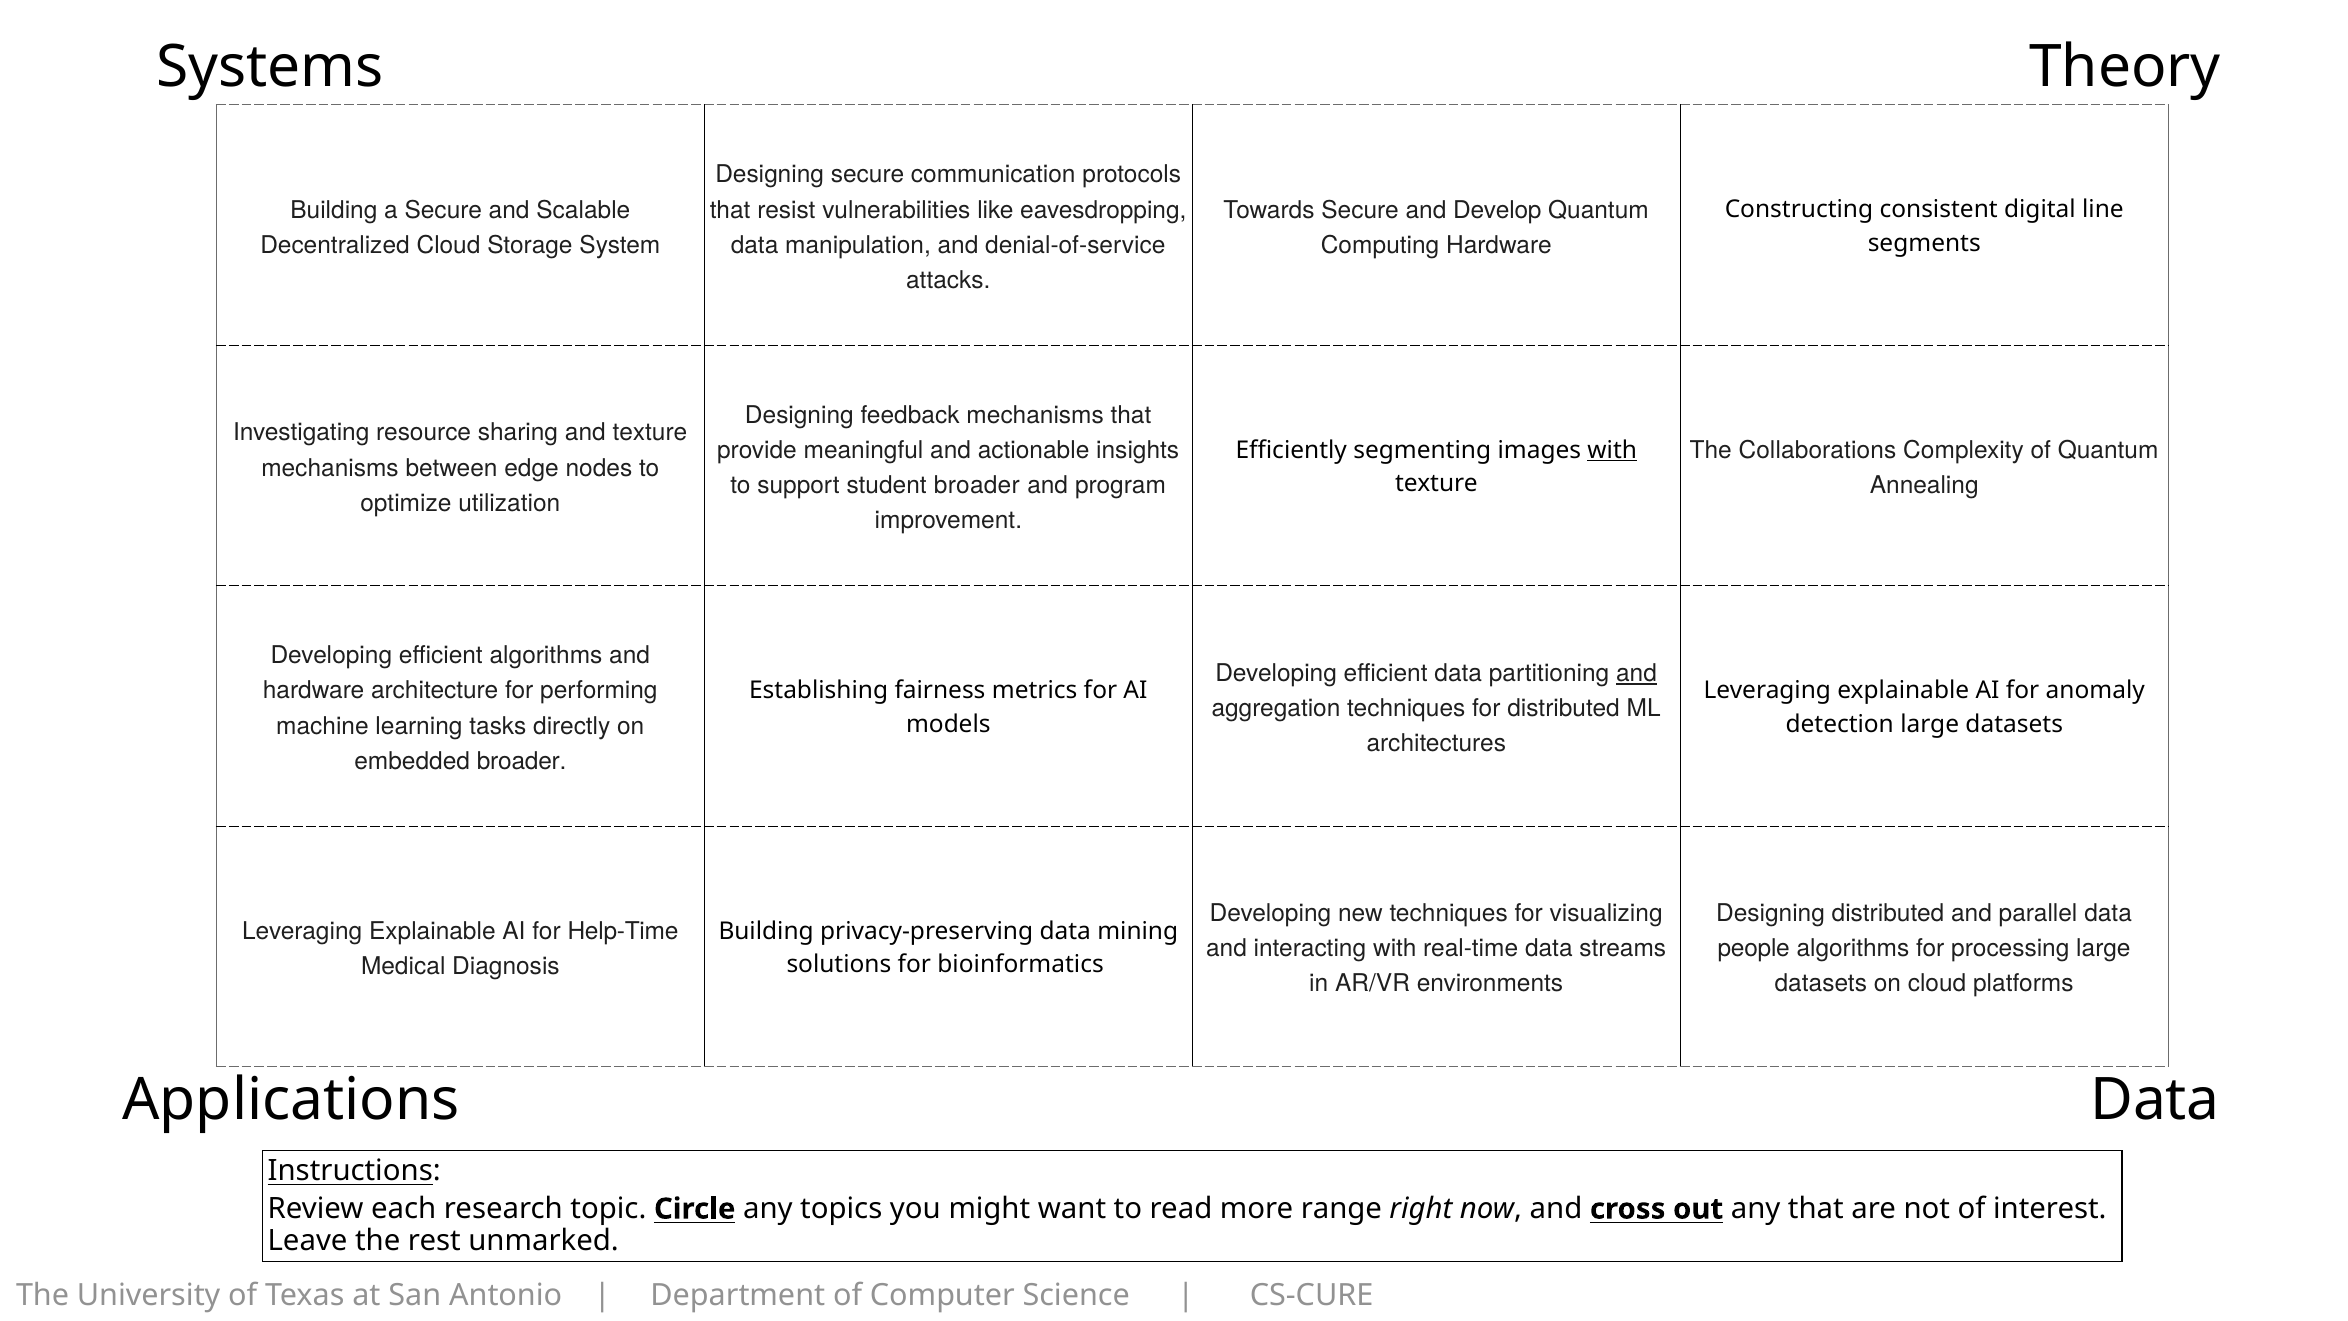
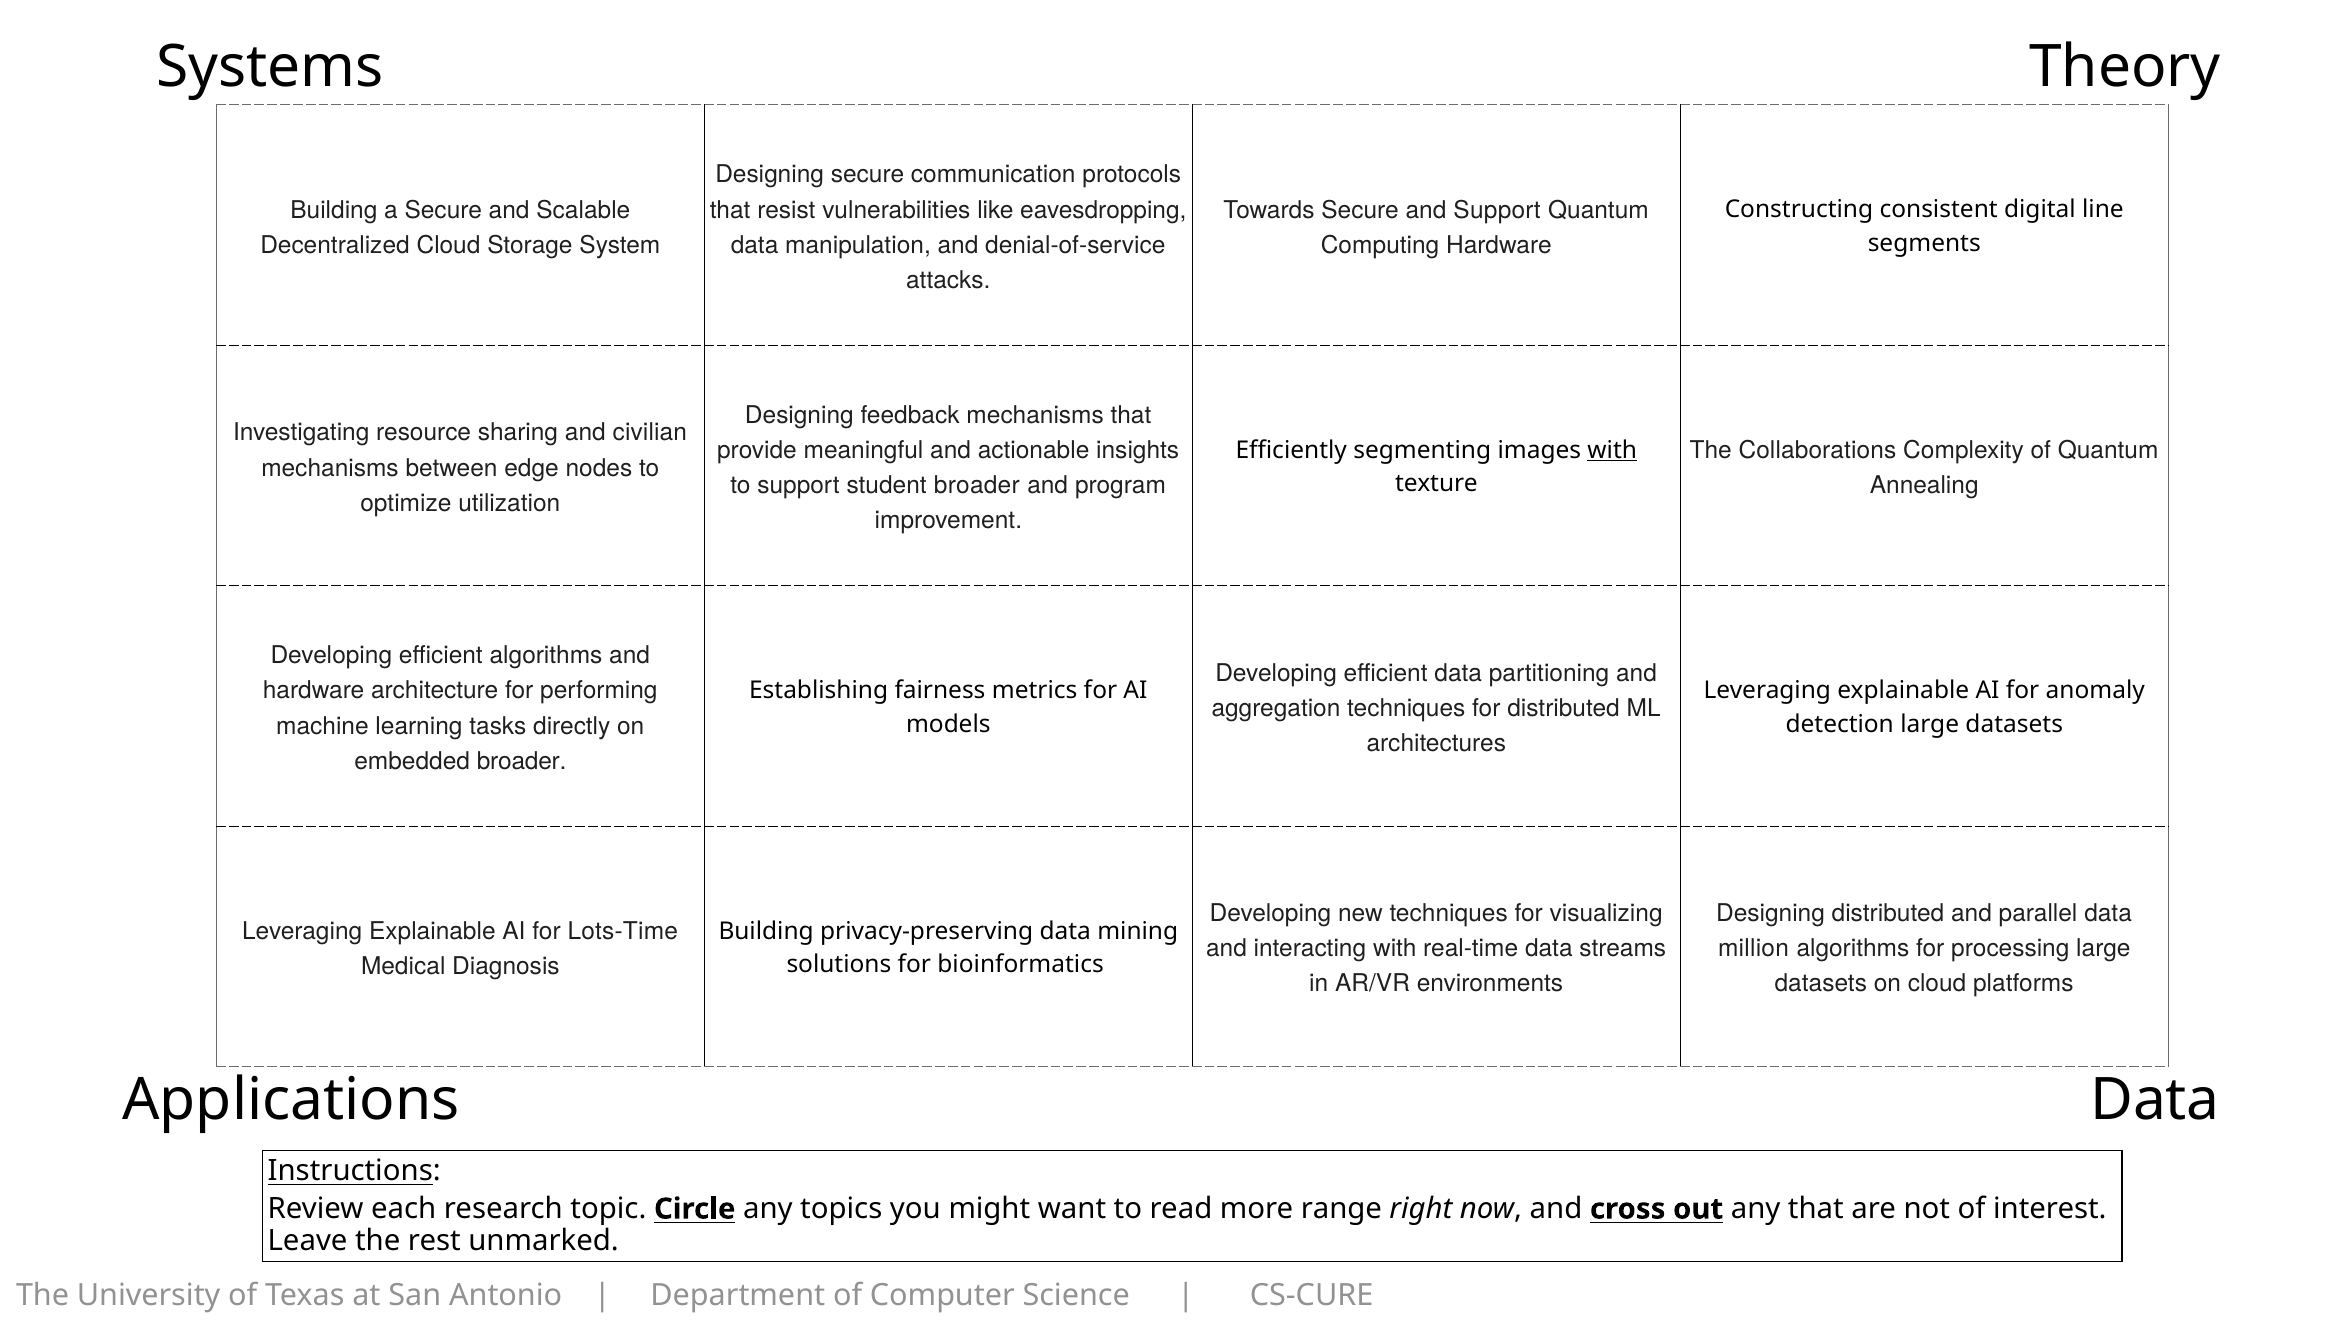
and Develop: Develop -> Support
and texture: texture -> civilian
and at (1637, 673) underline: present -> none
Help-Time: Help-Time -> Lots-Time
people: people -> million
